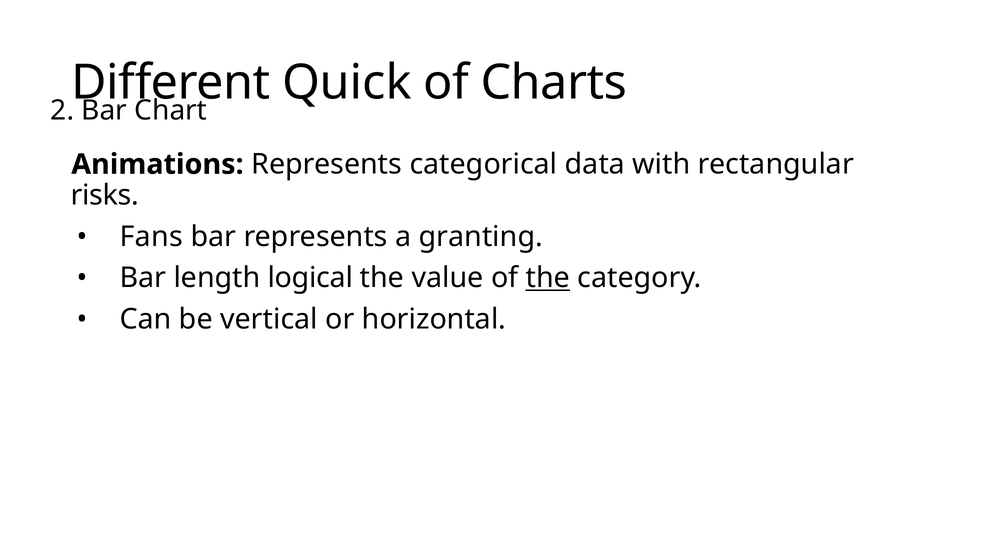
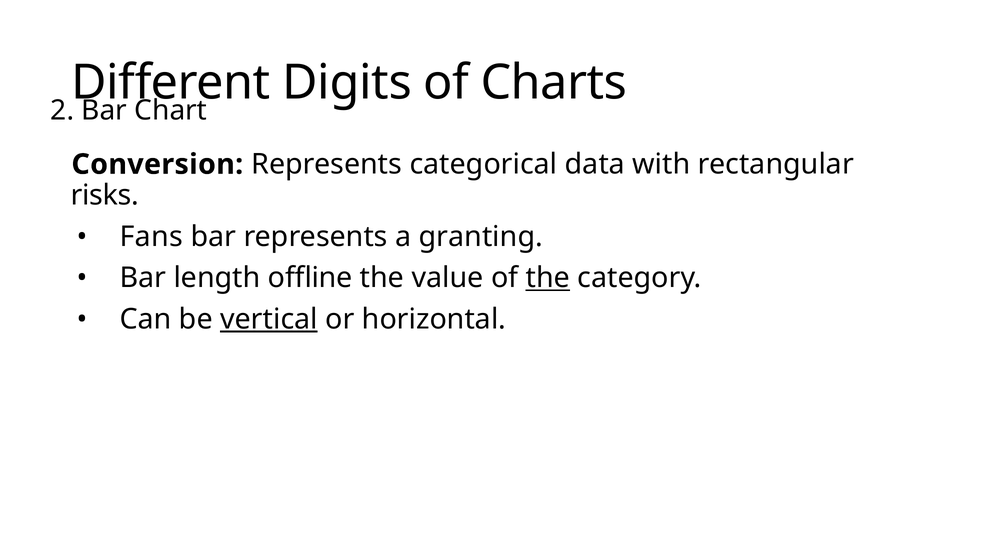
Quick: Quick -> Digits
Animations: Animations -> Conversion
logical: logical -> offline
vertical underline: none -> present
